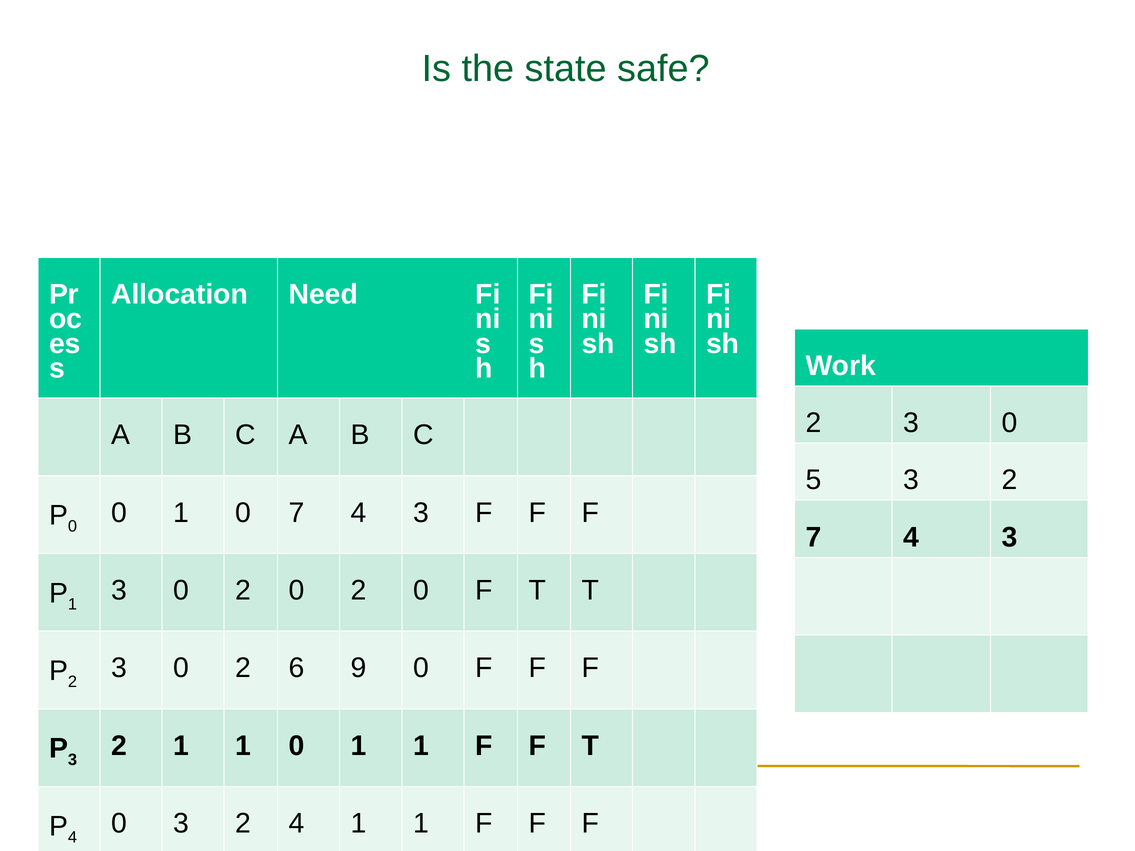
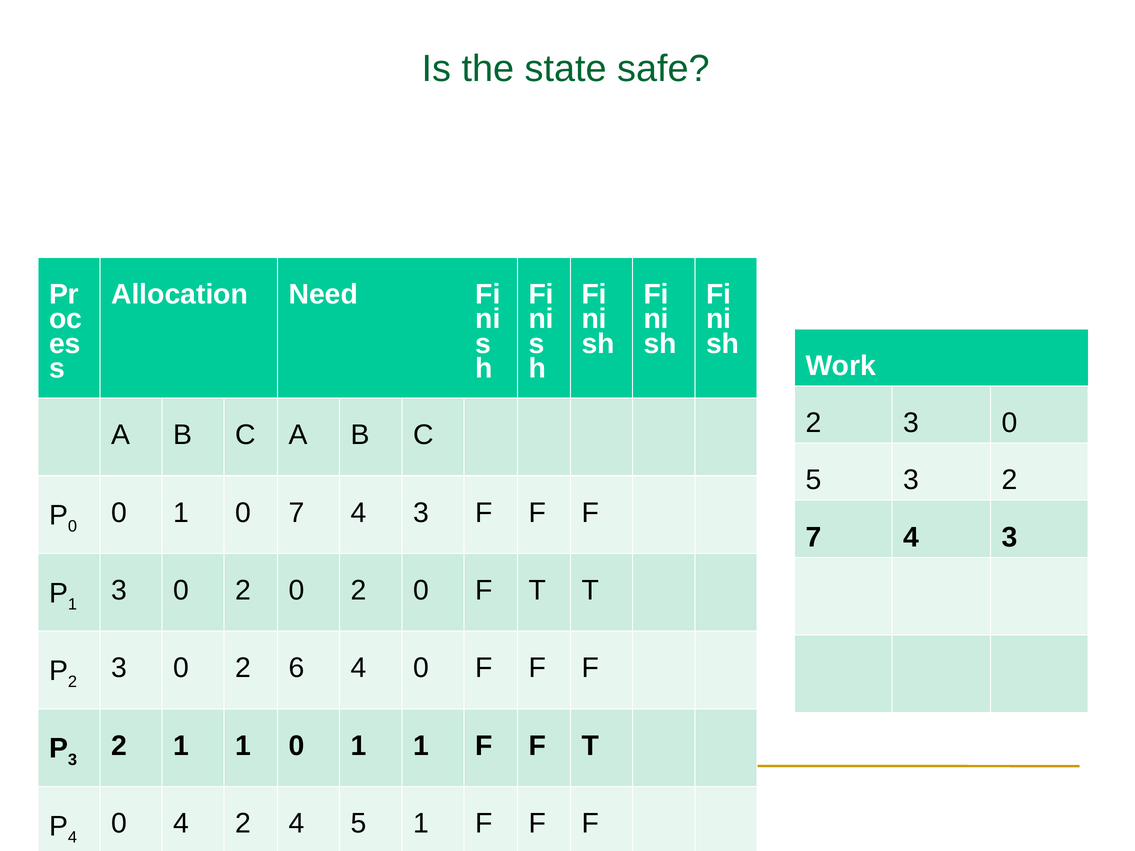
6 9: 9 -> 4
0 3: 3 -> 4
4 1: 1 -> 5
